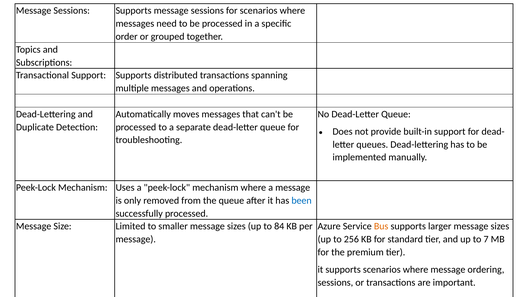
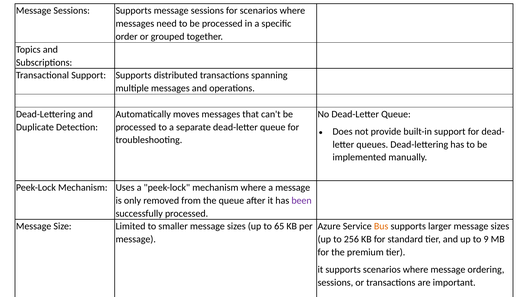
been colour: blue -> purple
84: 84 -> 65
7: 7 -> 9
